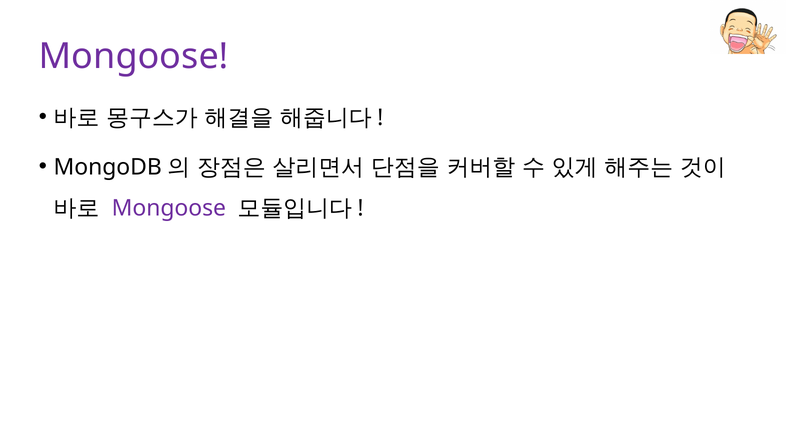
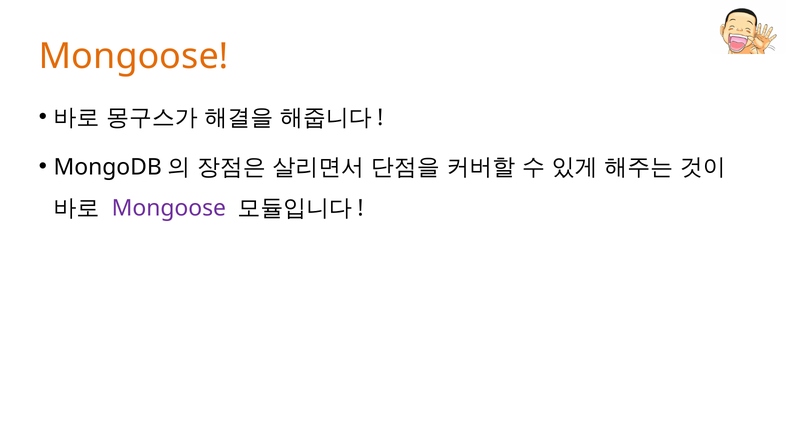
Mongoose at (134, 56) colour: purple -> orange
